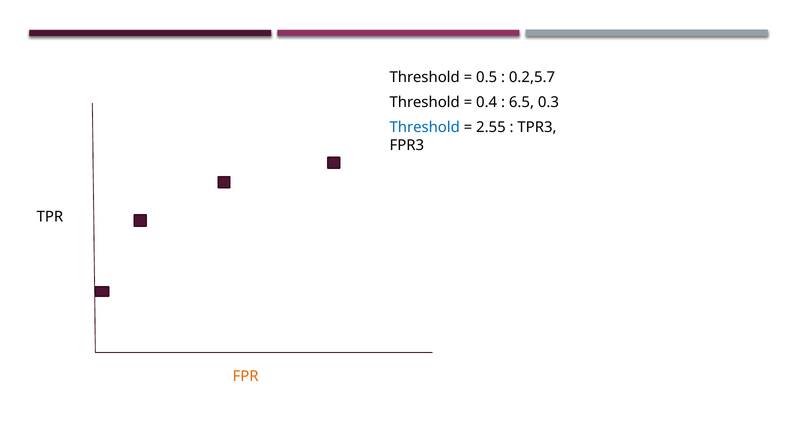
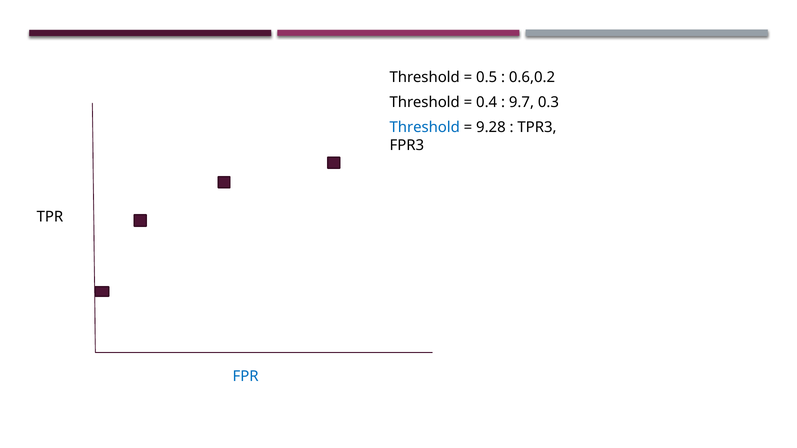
0.2,5.7: 0.2,5.7 -> 0.6,0.2
6.5: 6.5 -> 9.7
2.55: 2.55 -> 9.28
FPR colour: orange -> blue
